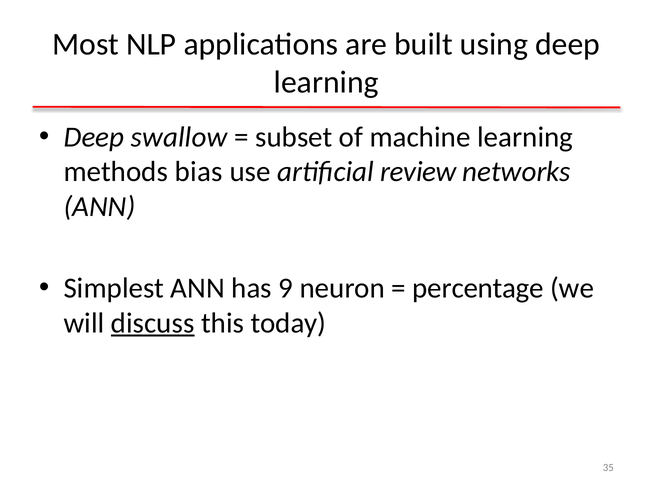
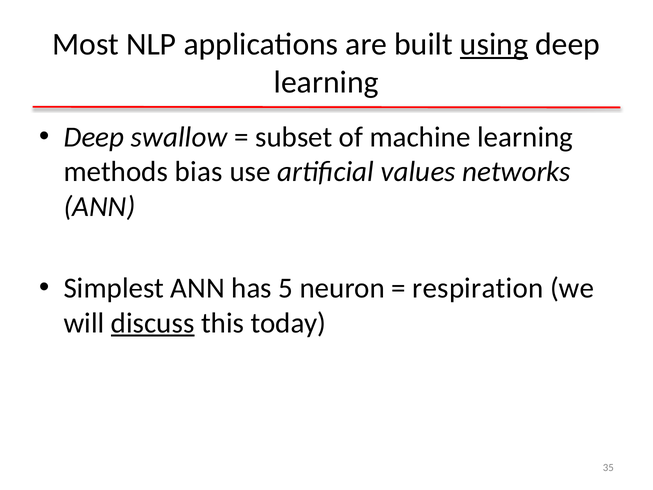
using underline: none -> present
review: review -> values
9: 9 -> 5
percentage: percentage -> respiration
